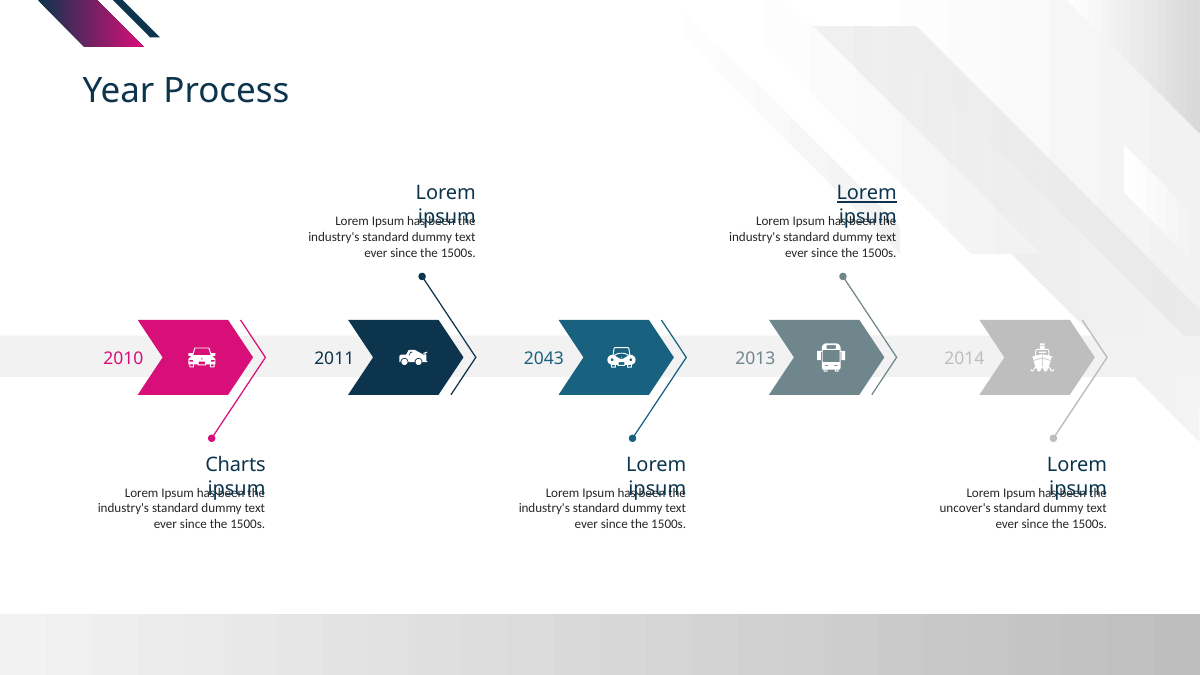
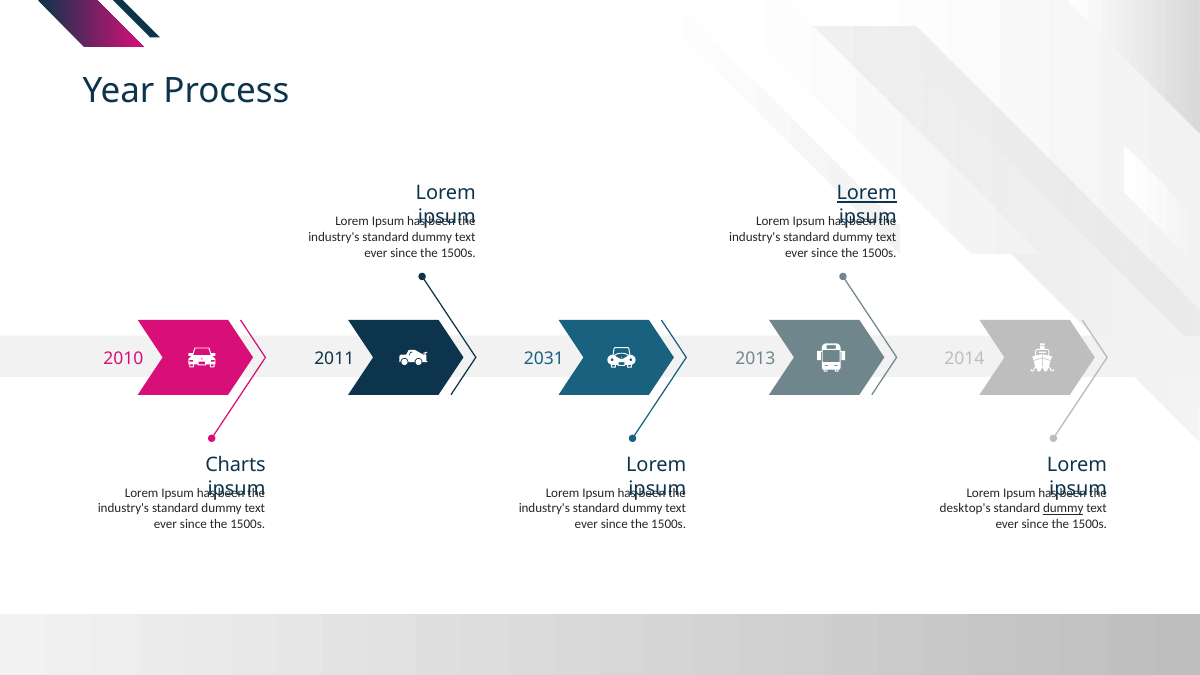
2043: 2043 -> 2031
uncover's: uncover's -> desktop's
dummy at (1063, 508) underline: none -> present
